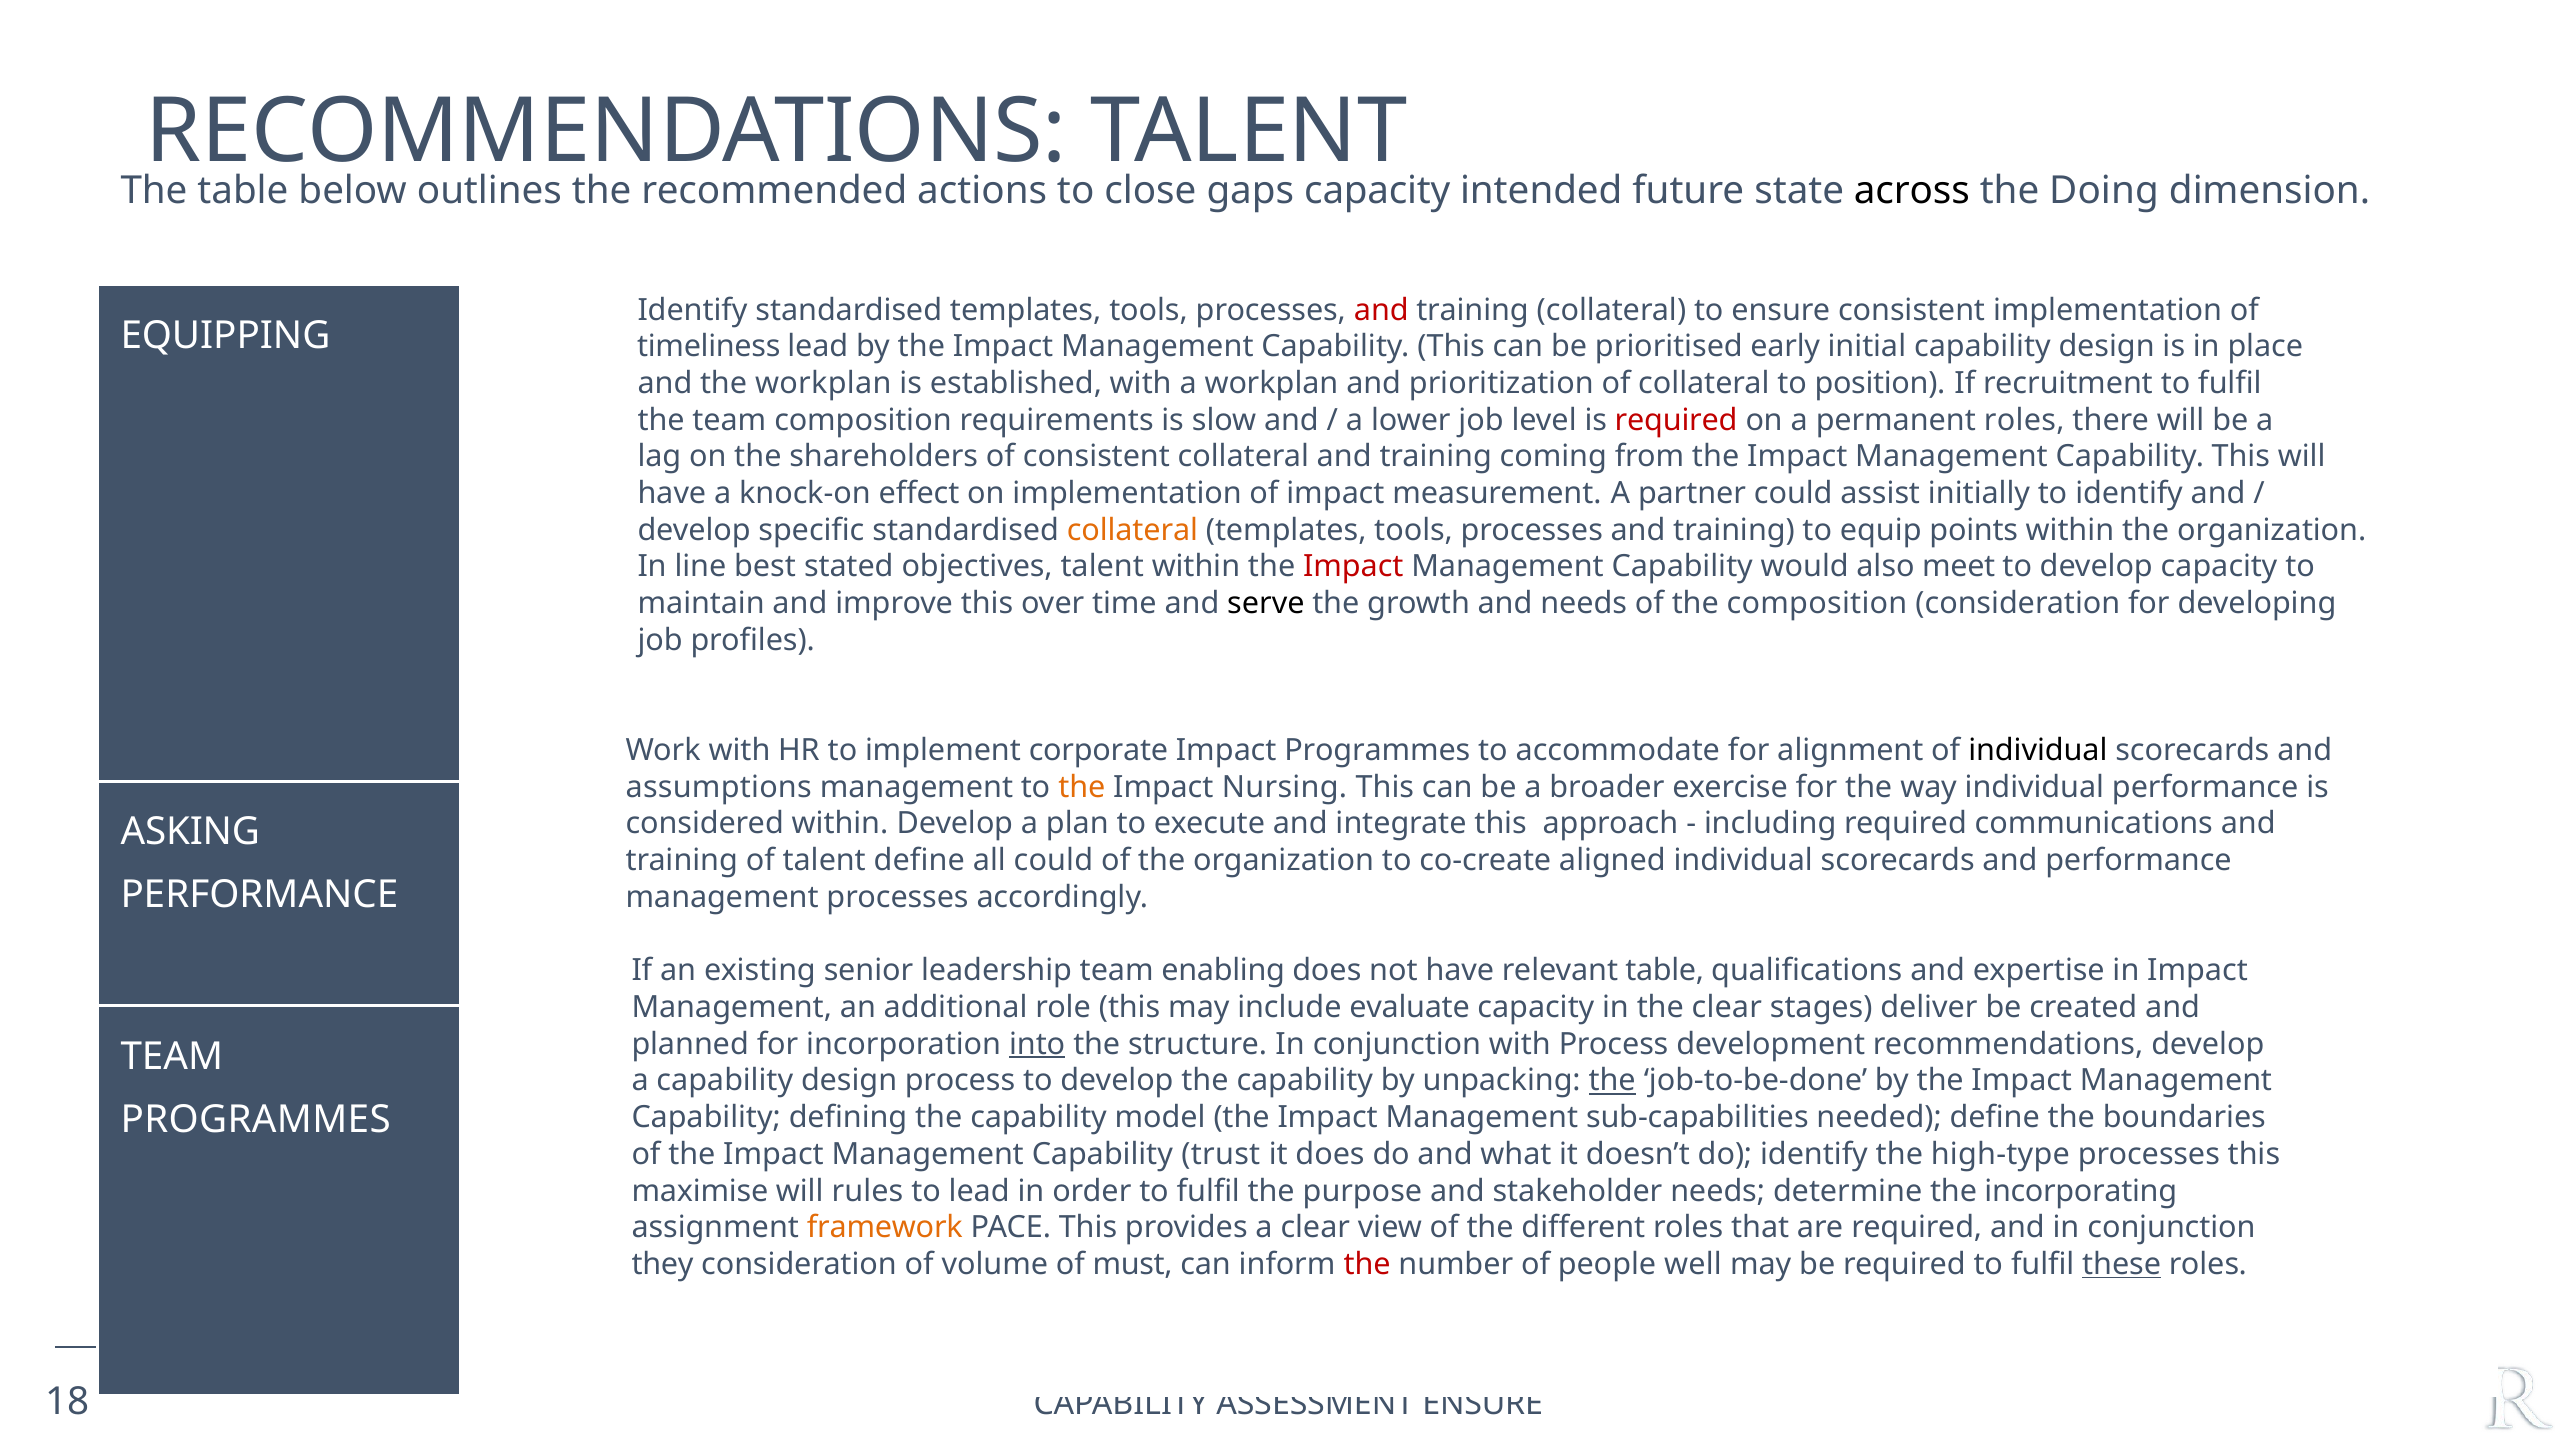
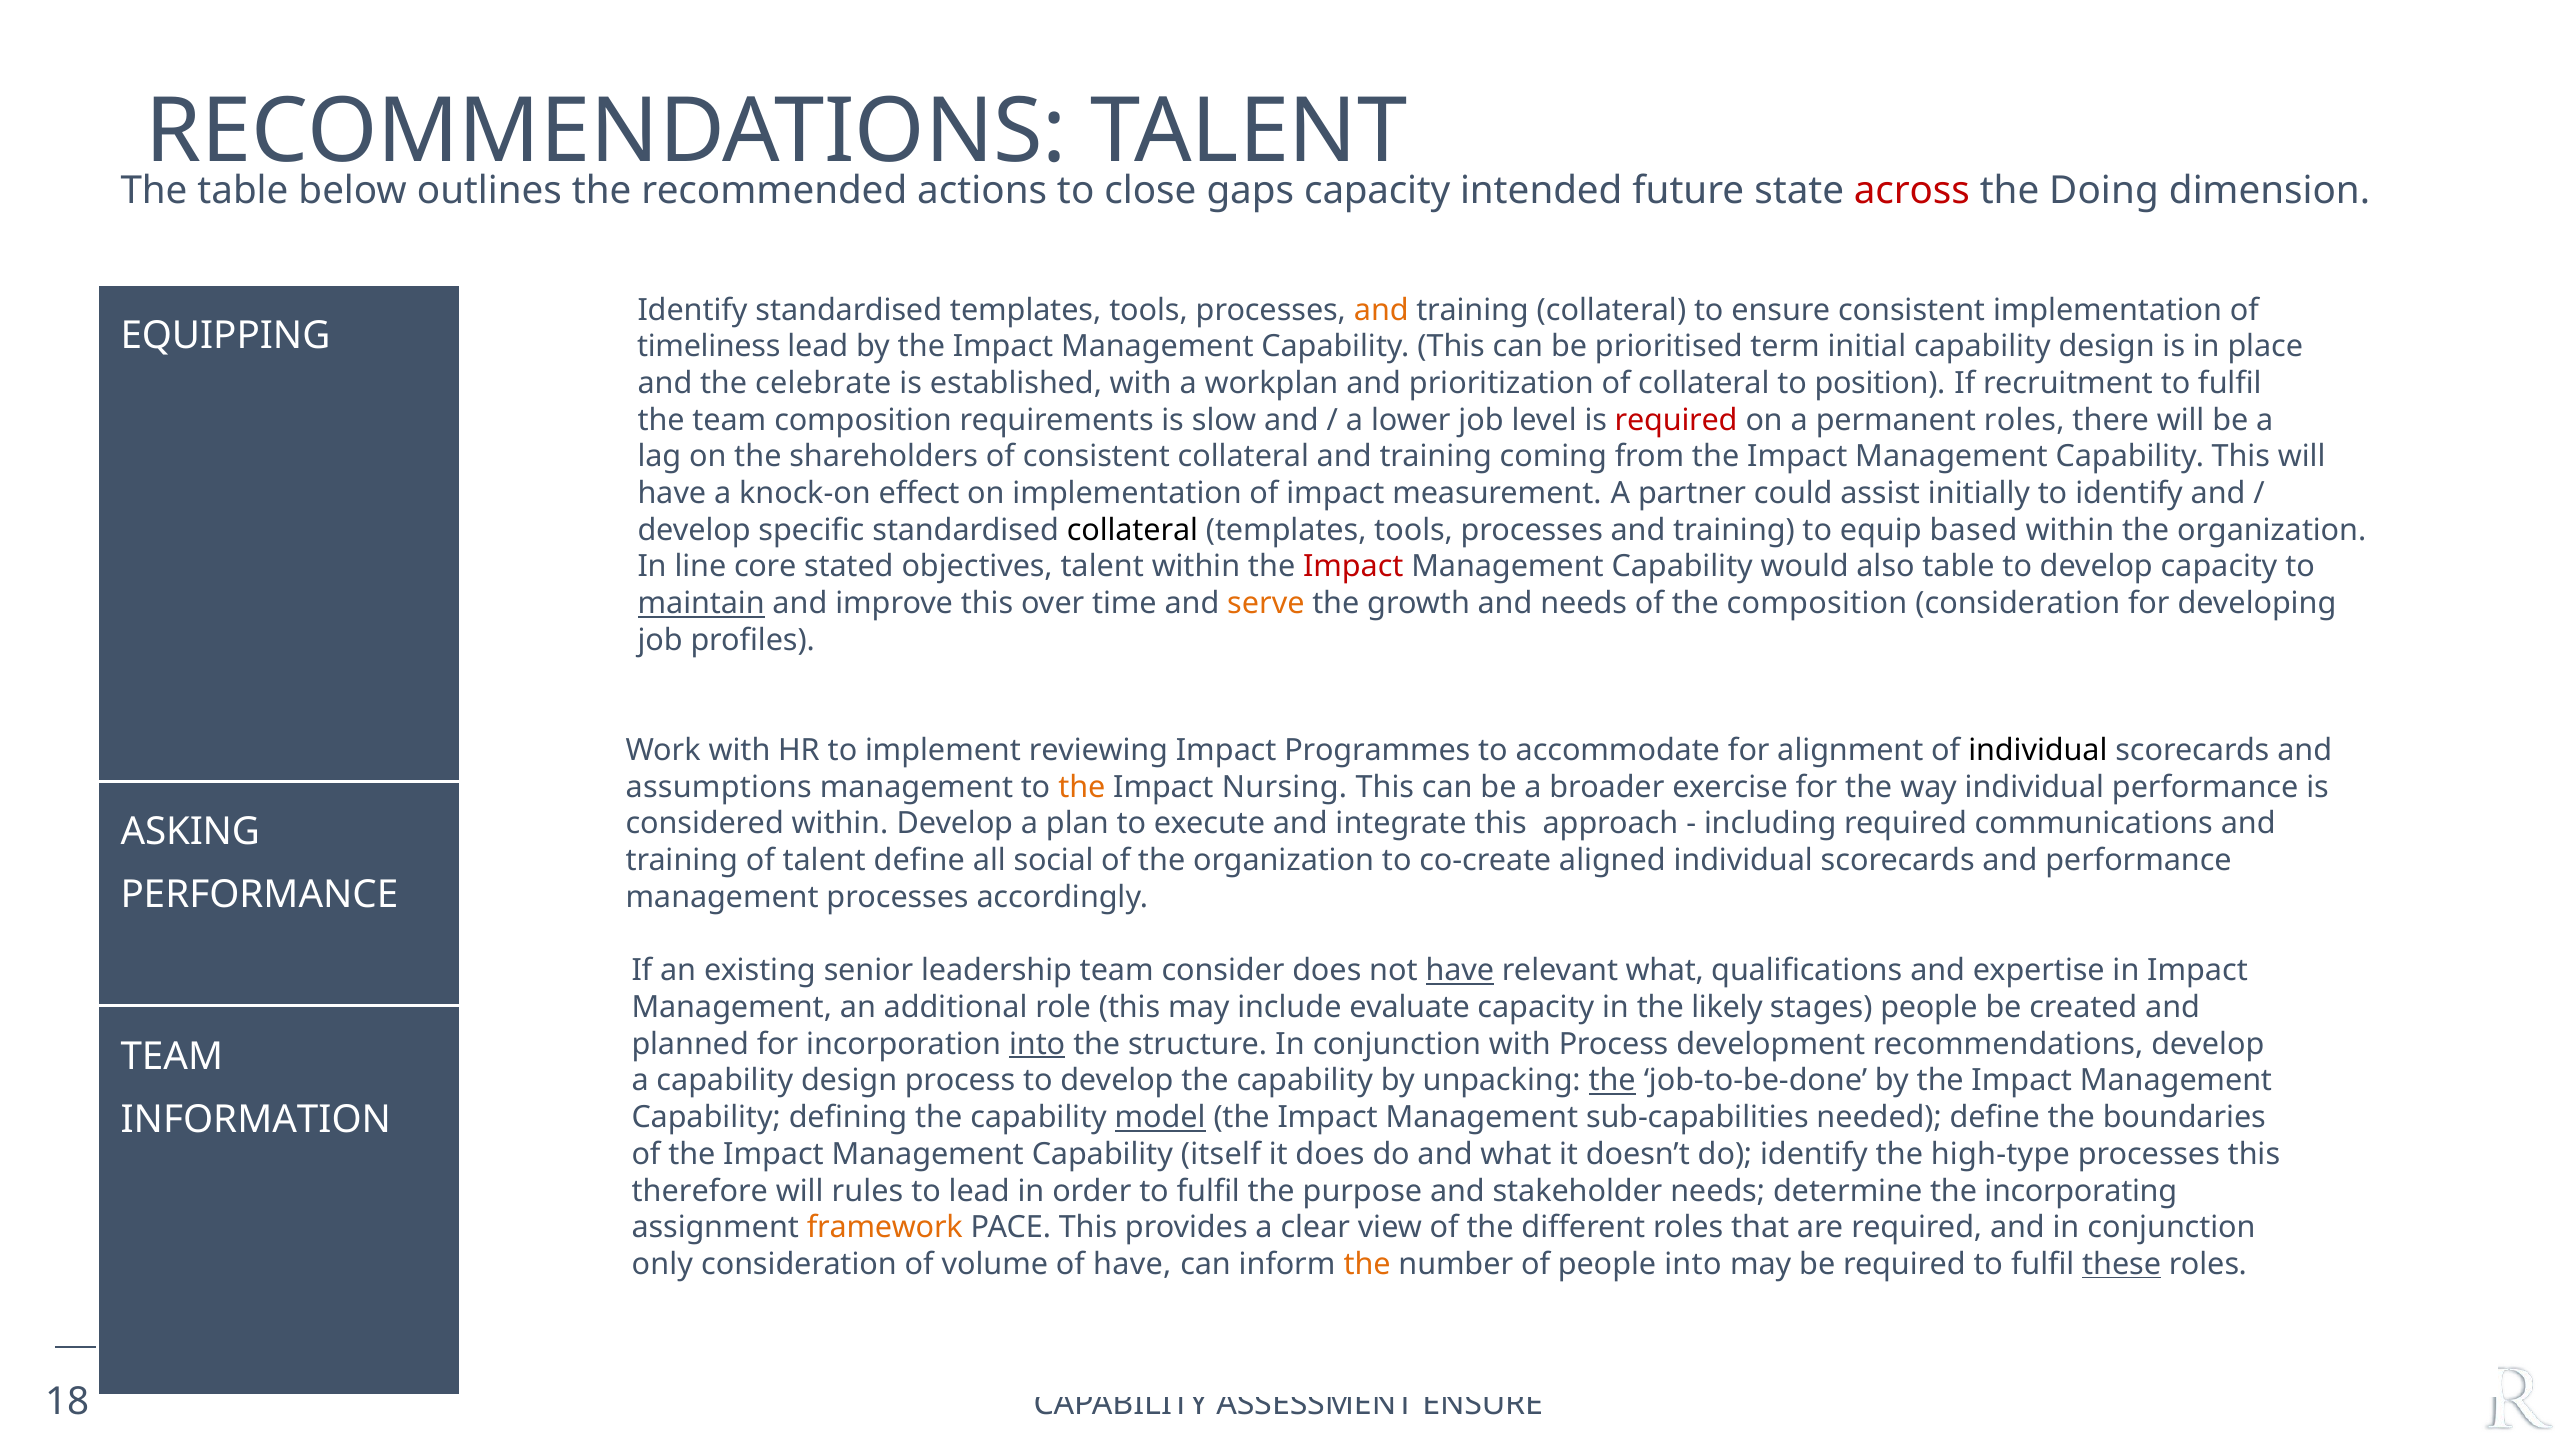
across colour: black -> red
and at (1381, 310) colour: red -> orange
early: early -> term
the workplan: workplan -> celebrate
collateral at (1132, 530) colour: orange -> black
points: points -> based
best: best -> core
also meet: meet -> table
maintain underline: none -> present
serve colour: black -> orange
corporate: corporate -> reviewing
all could: could -> social
enabling: enabling -> consider
have at (1460, 971) underline: none -> present
relevant table: table -> what
the clear: clear -> likely
stages deliver: deliver -> people
PROGRAMMES at (256, 1120): PROGRAMMES -> INFORMATION
model underline: none -> present
trust: trust -> itself
maximise: maximise -> therefore
they: they -> only
of must: must -> have
the at (1367, 1264) colour: red -> orange
people well: well -> into
